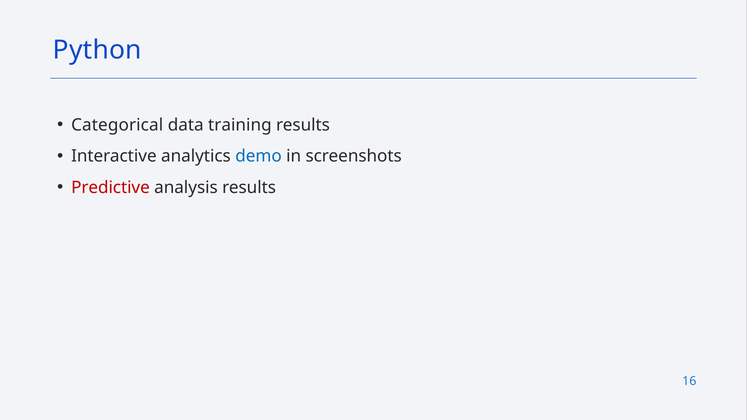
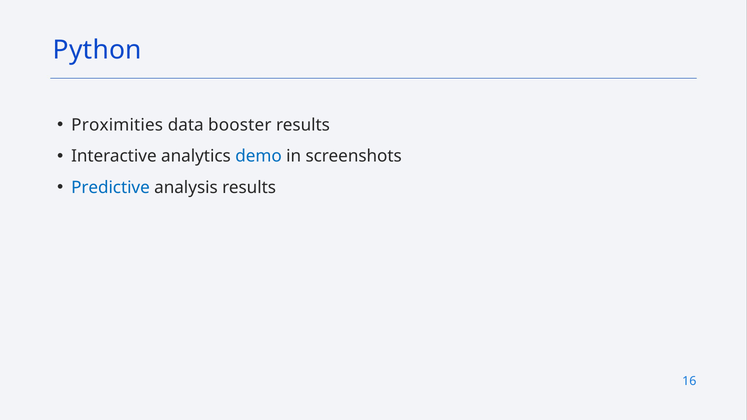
Categorical: Categorical -> Proximities
training: training -> booster
Predictive colour: red -> blue
